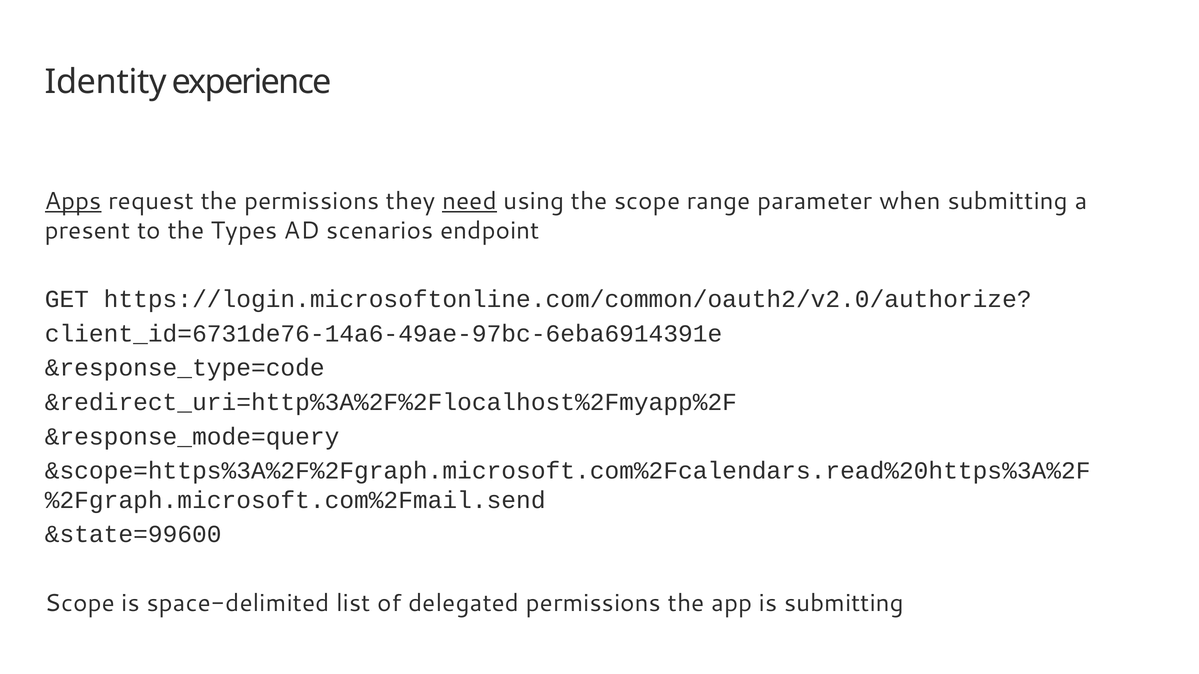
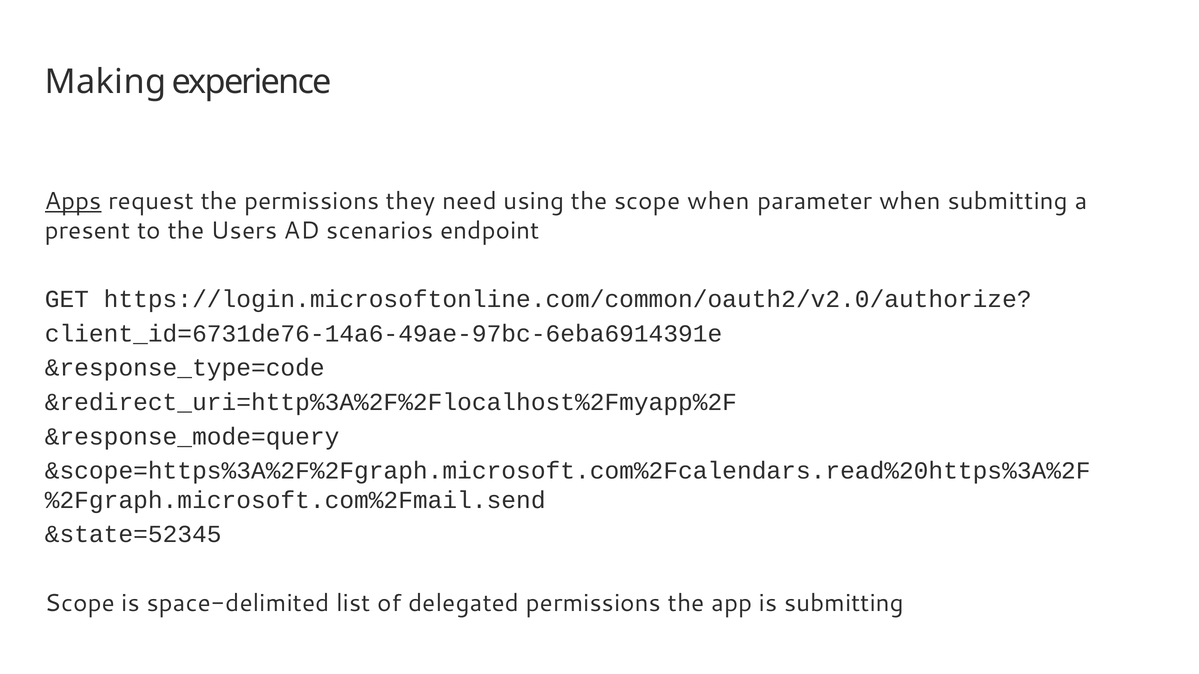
Identity: Identity -> Making
need underline: present -> none
scope range: range -> when
Types: Types -> Users
&state=99600: &state=99600 -> &state=52345
